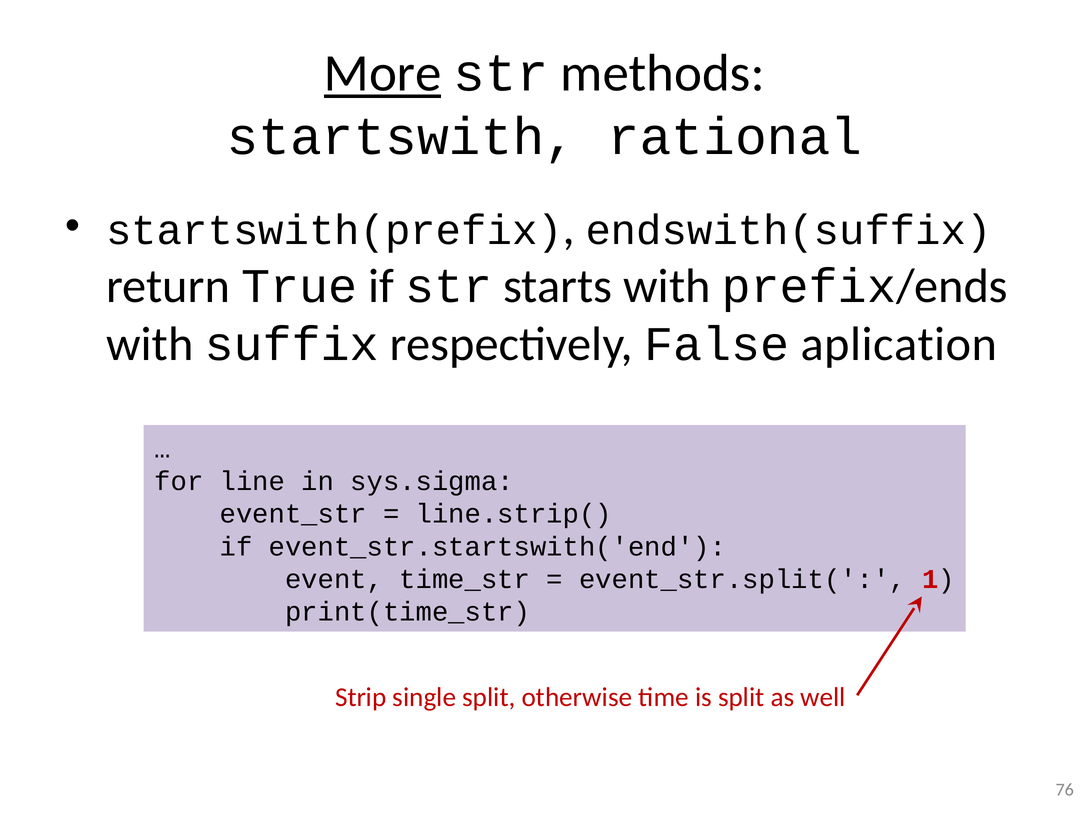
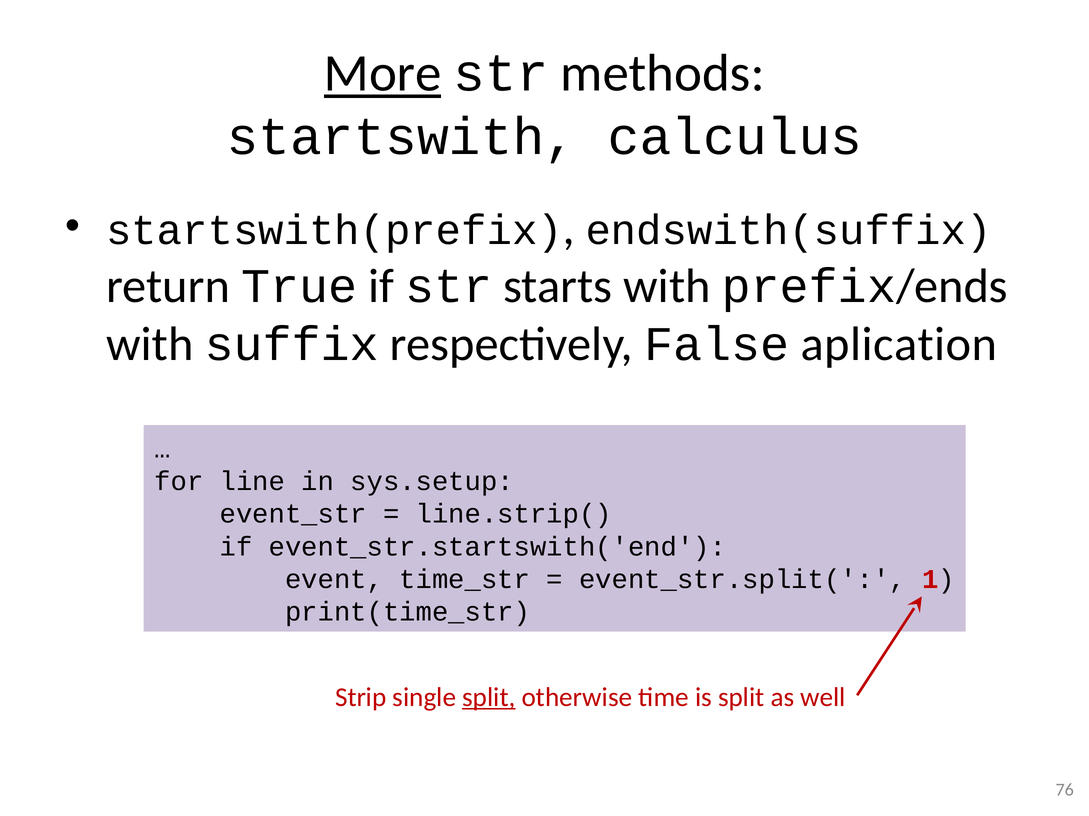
rational: rational -> calculus
sys.sigma: sys.sigma -> sys.setup
split at (489, 698) underline: none -> present
